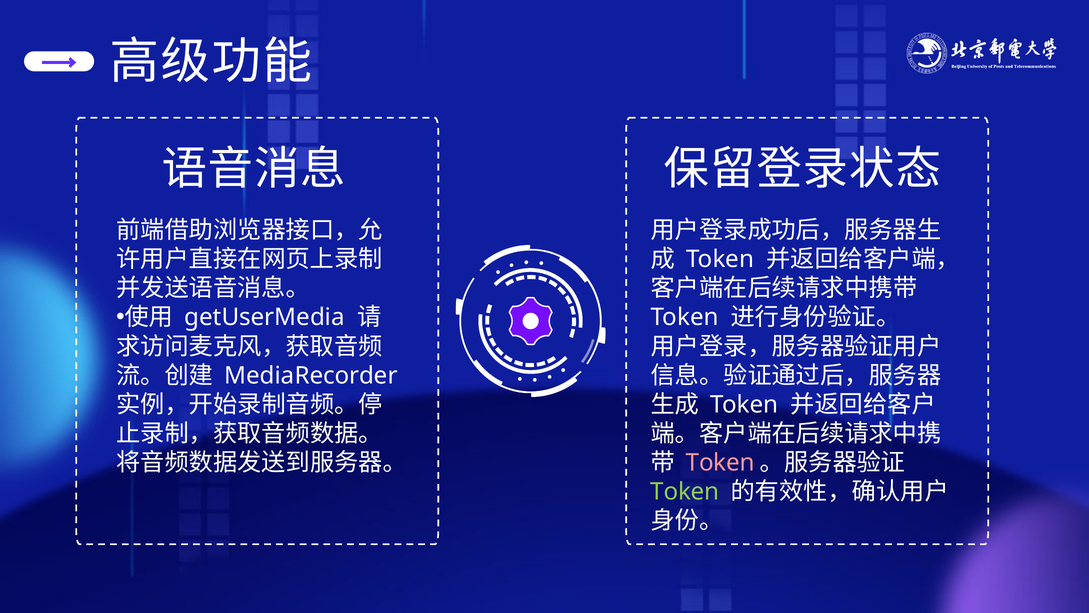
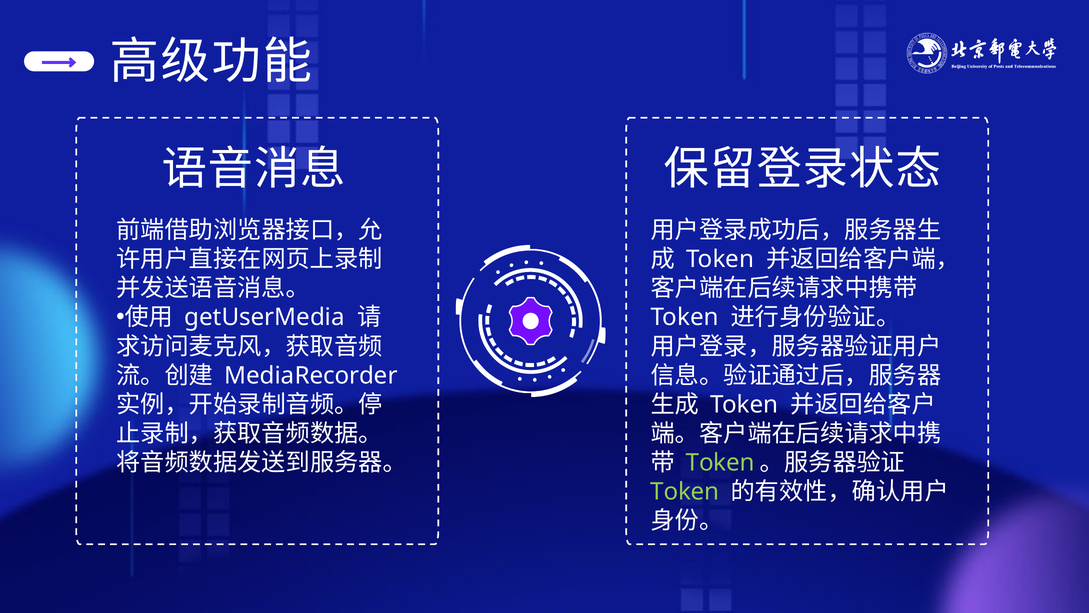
Token at (720, 462) colour: pink -> light green
